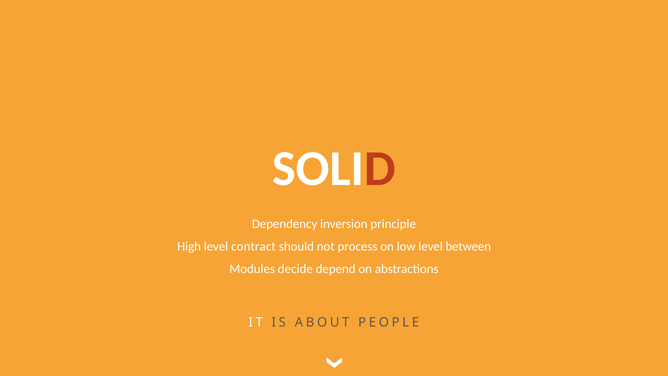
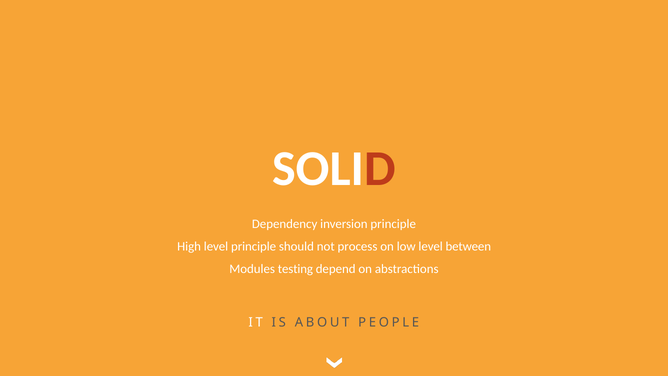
level contract: contract -> principle
decide: decide -> testing
